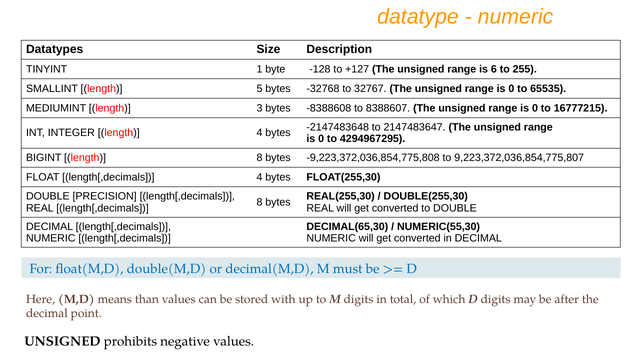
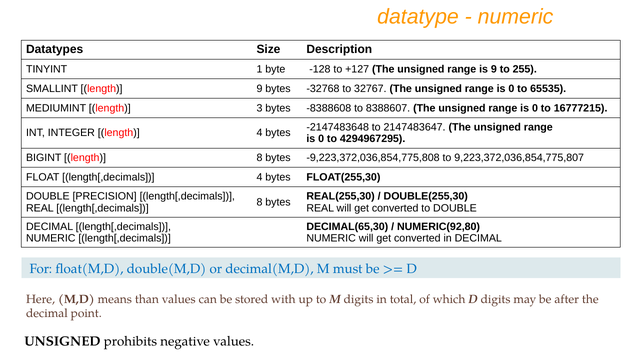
is 6: 6 -> 9
length 5: 5 -> 9
NUMERIC(55,30: NUMERIC(55,30 -> NUMERIC(92,80
